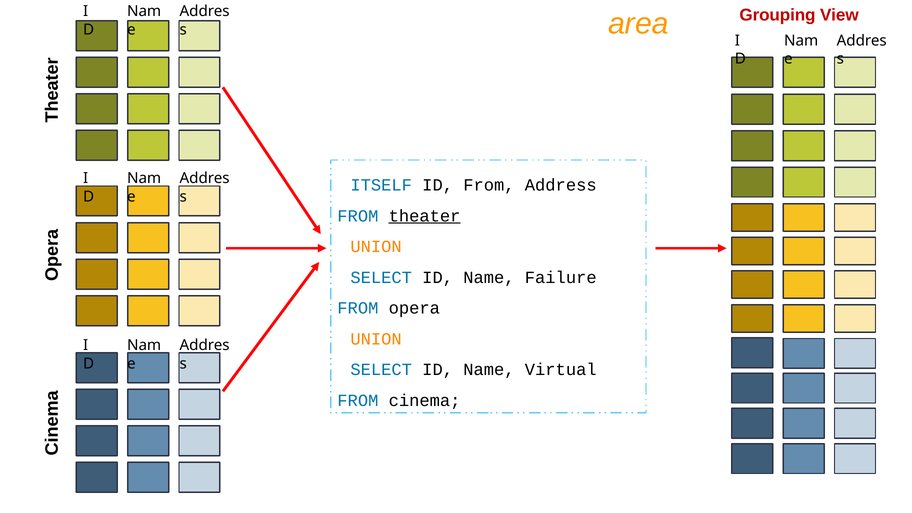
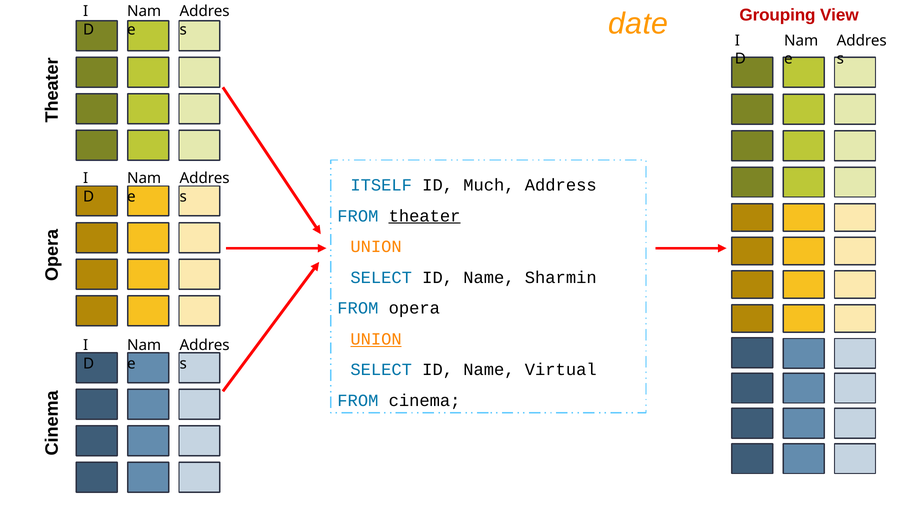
area: area -> date
ID From: From -> Much
Failure: Failure -> Sharmin
UNION at (376, 339) underline: none -> present
